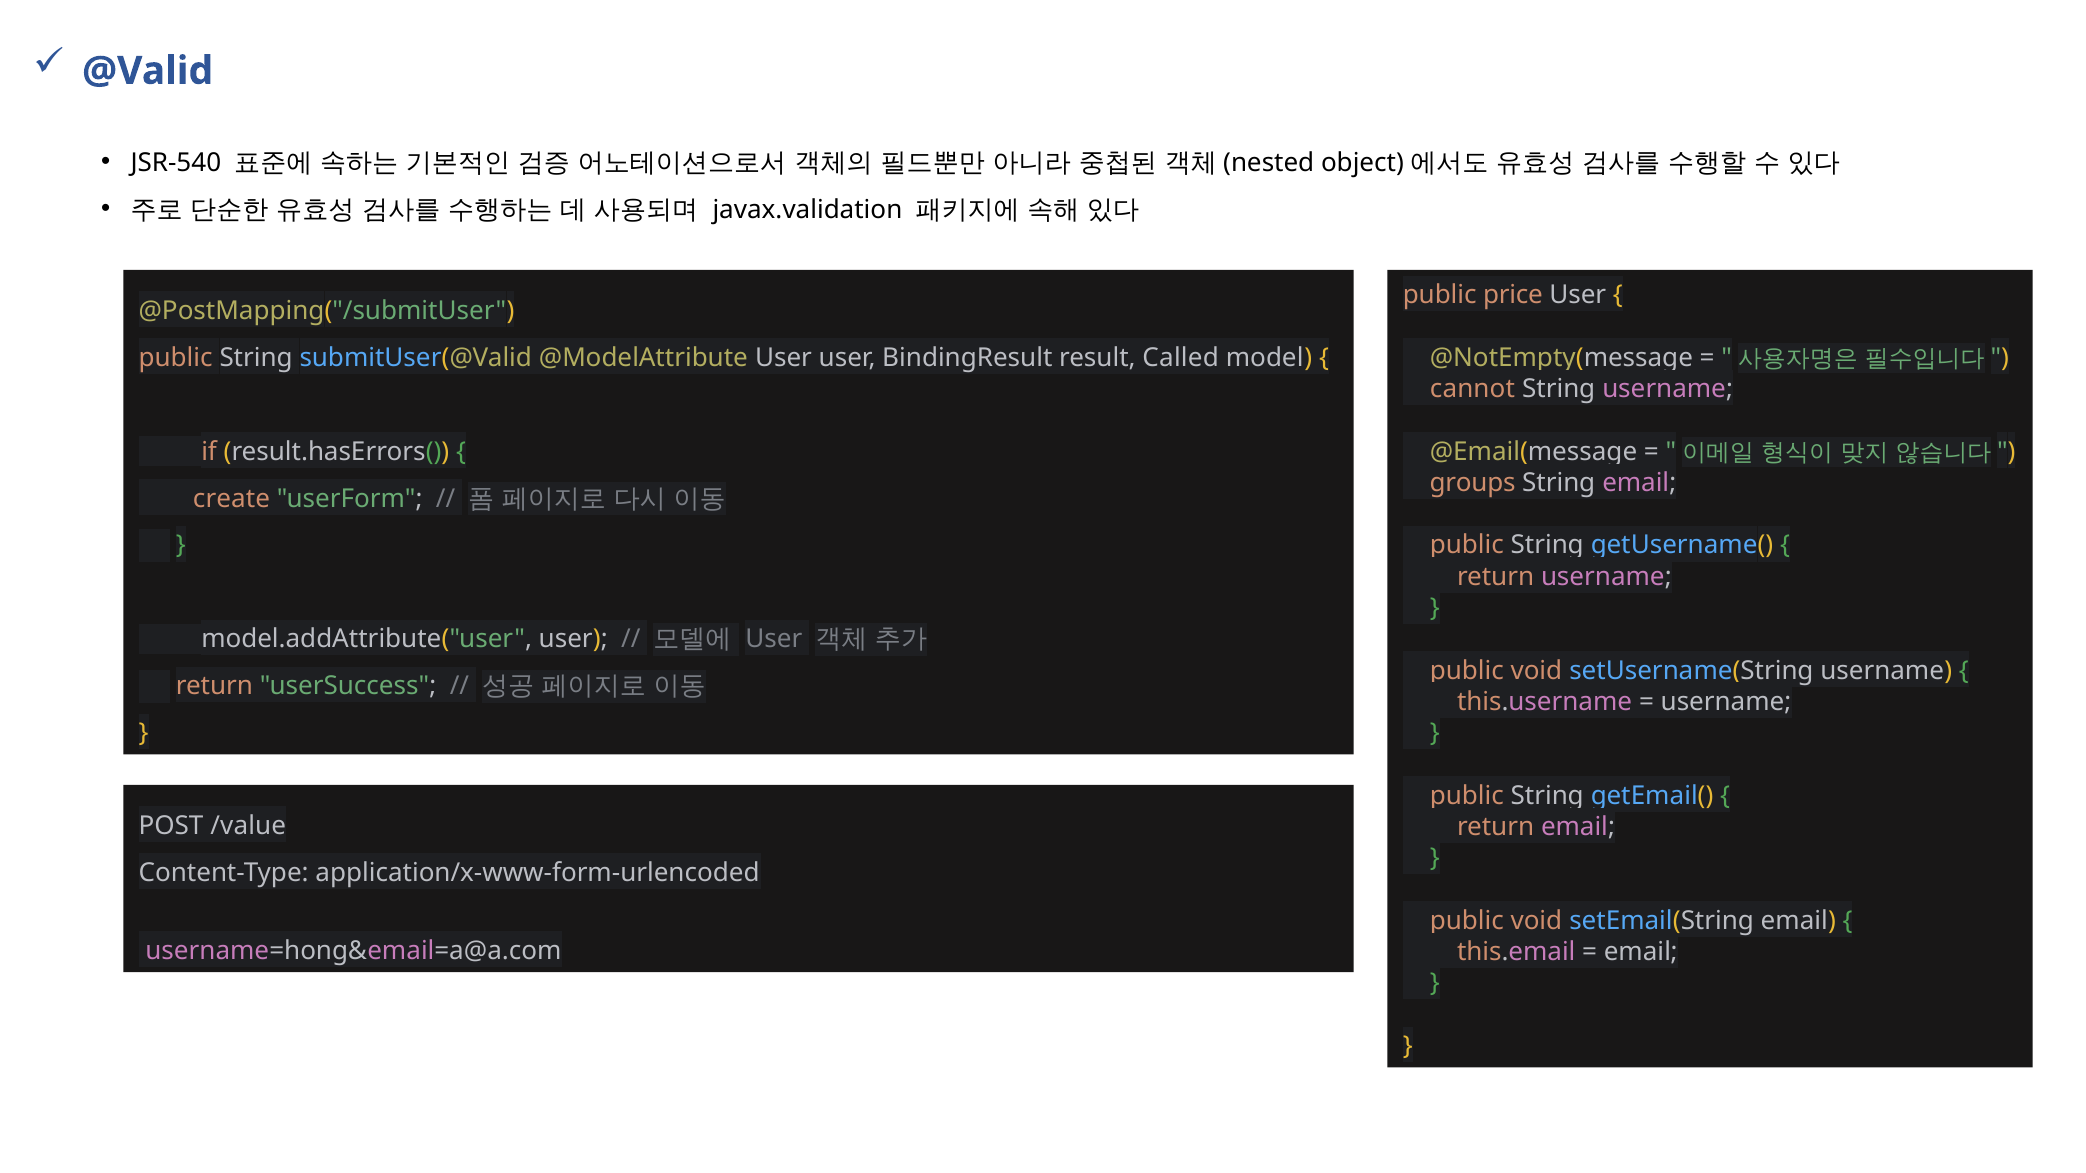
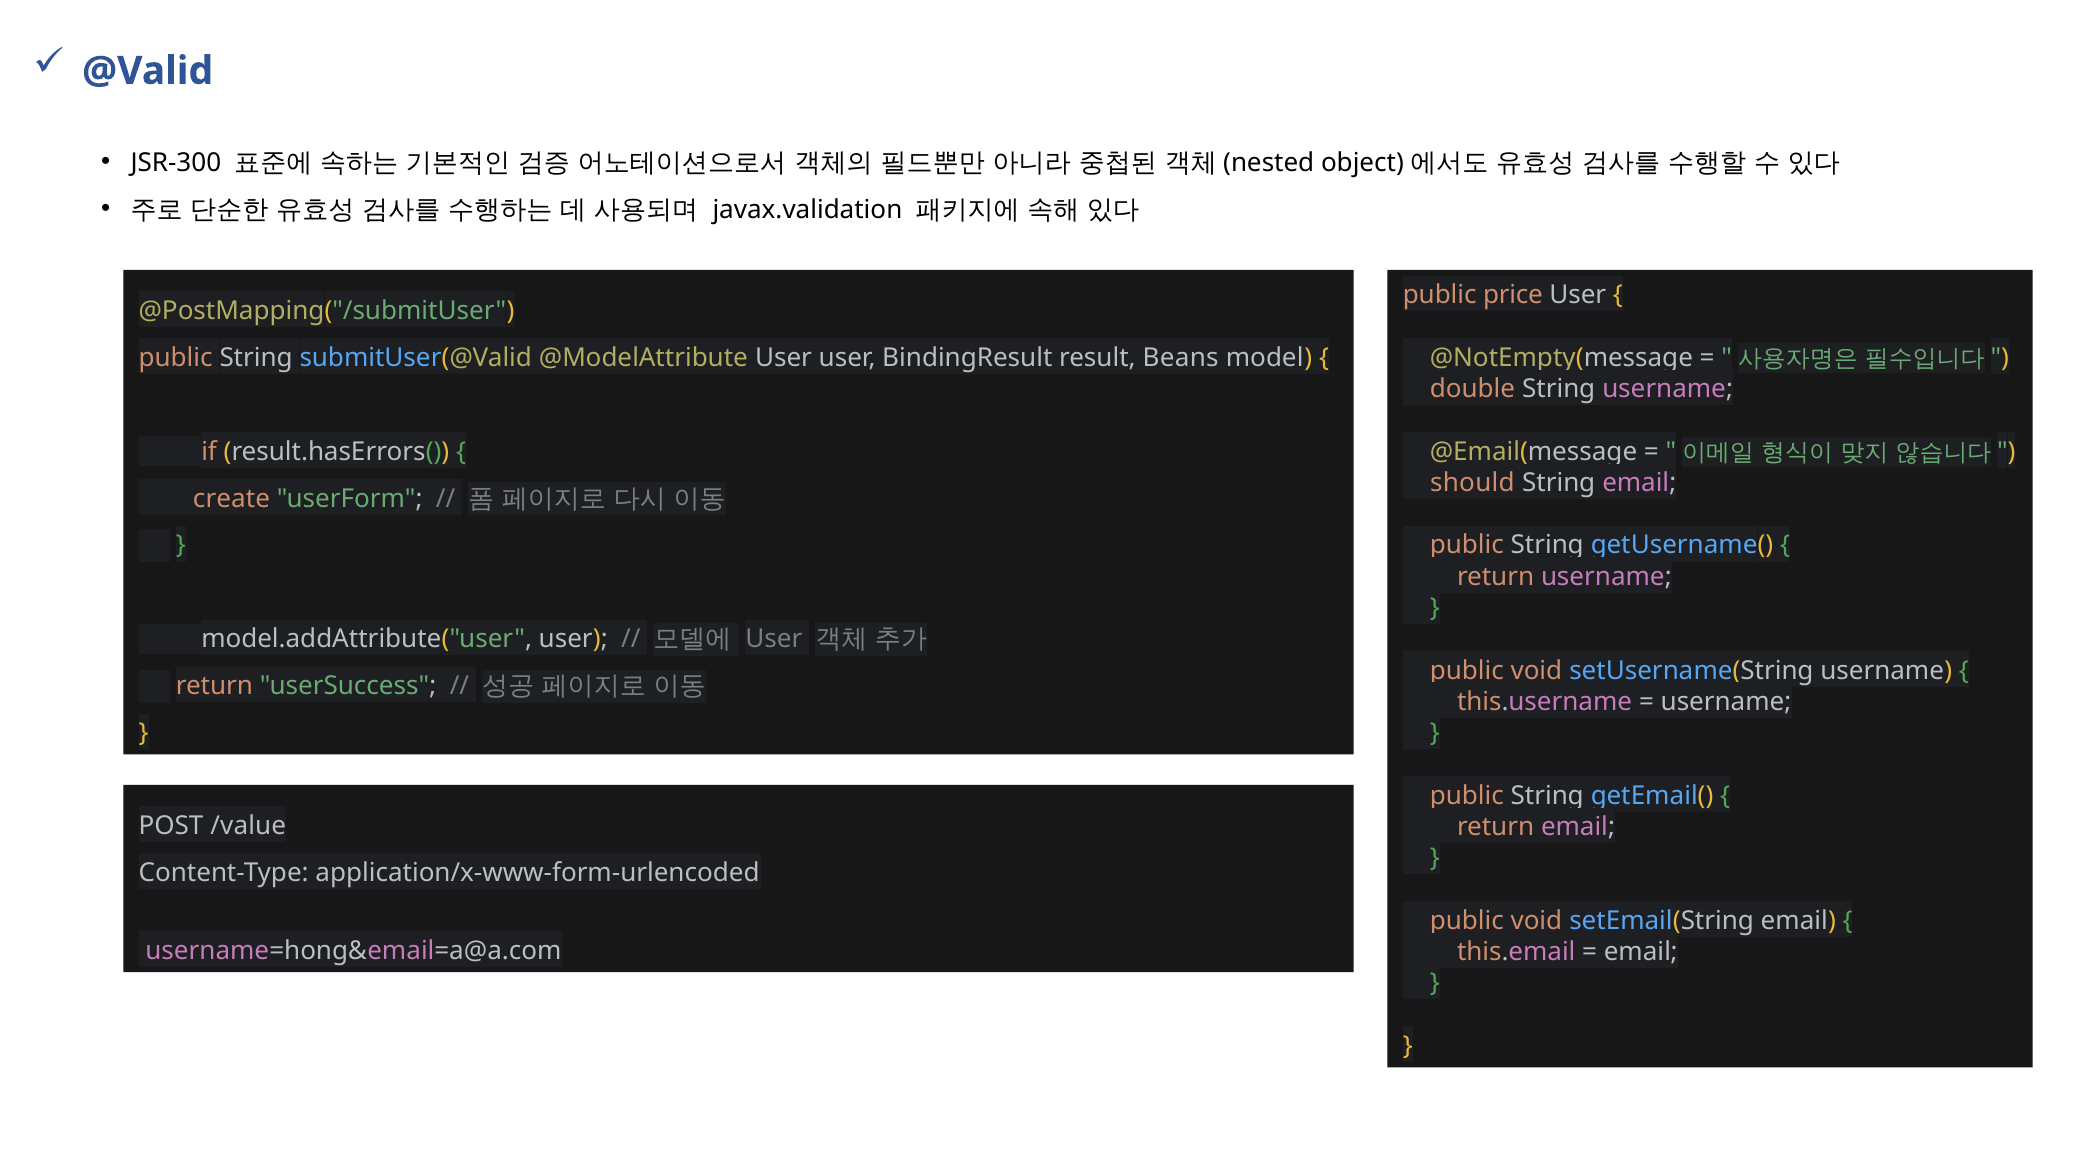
JSR-540: JSR-540 -> JSR-300
Called: Called -> Beans
cannot: cannot -> double
groups: groups -> should
